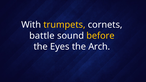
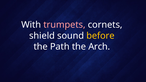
trumpets colour: yellow -> pink
battle: battle -> shield
Eyes: Eyes -> Path
